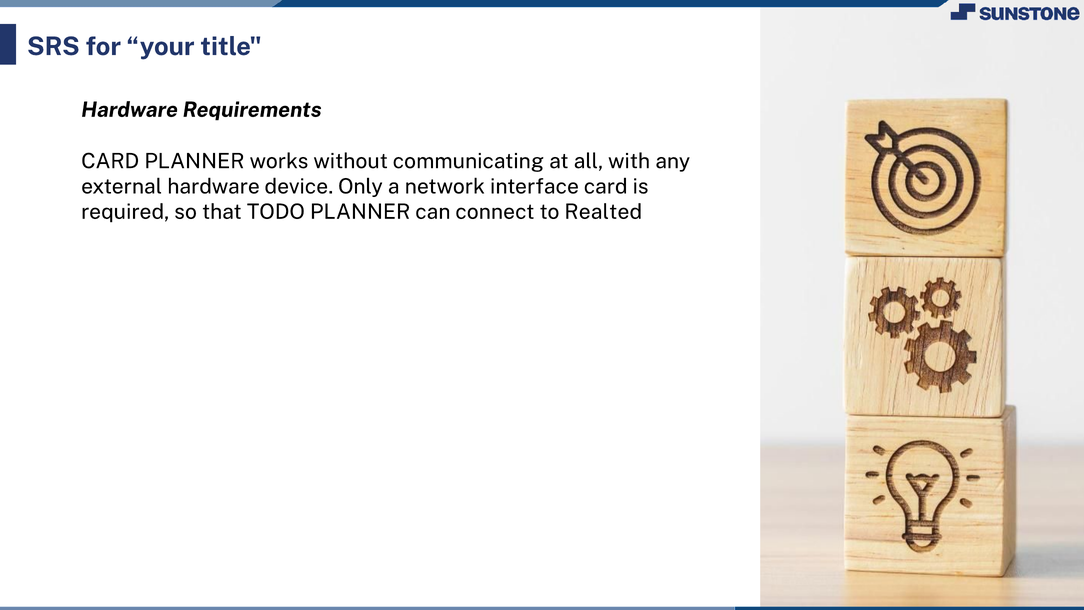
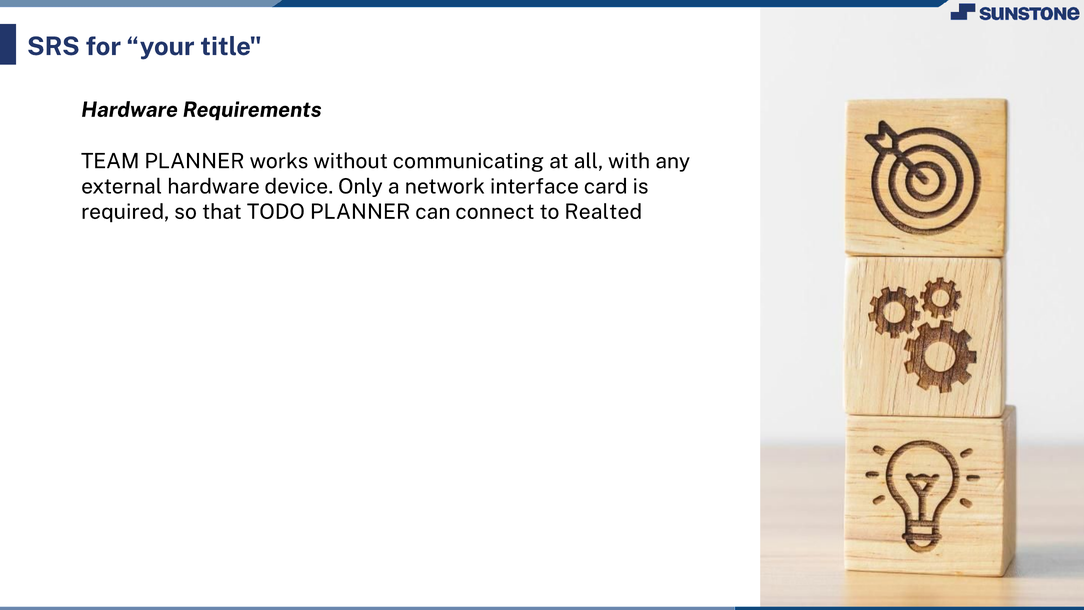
CARD at (110, 161): CARD -> TEAM
